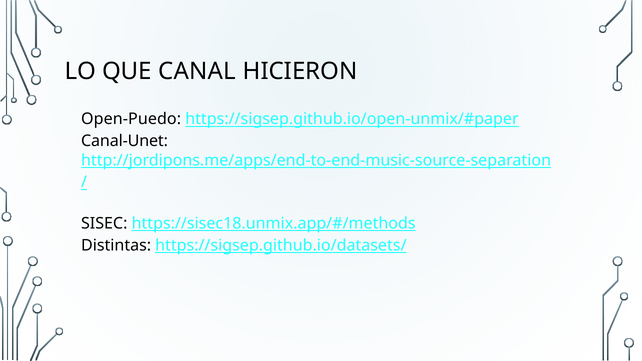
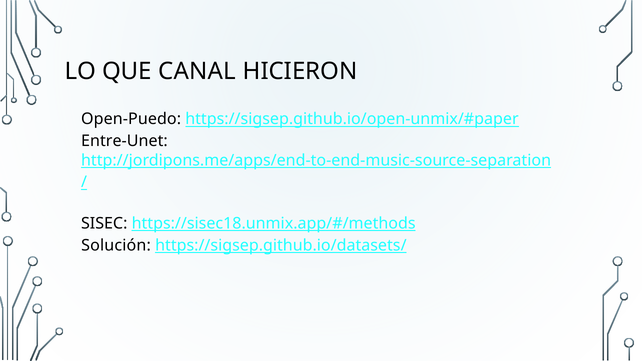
Canal-Unet: Canal-Unet -> Entre-Unet
Distintas: Distintas -> Solución
